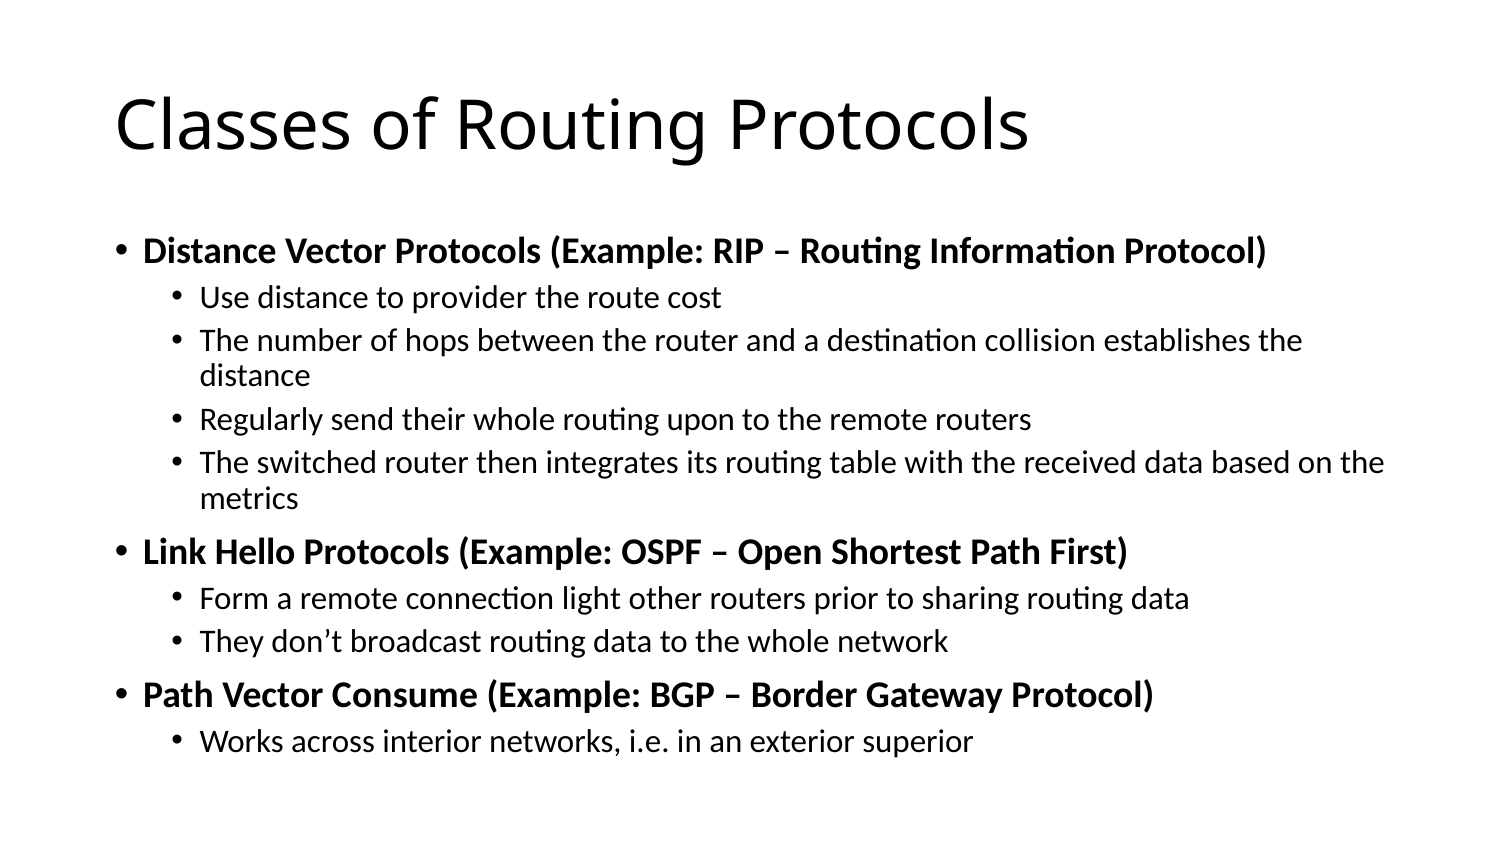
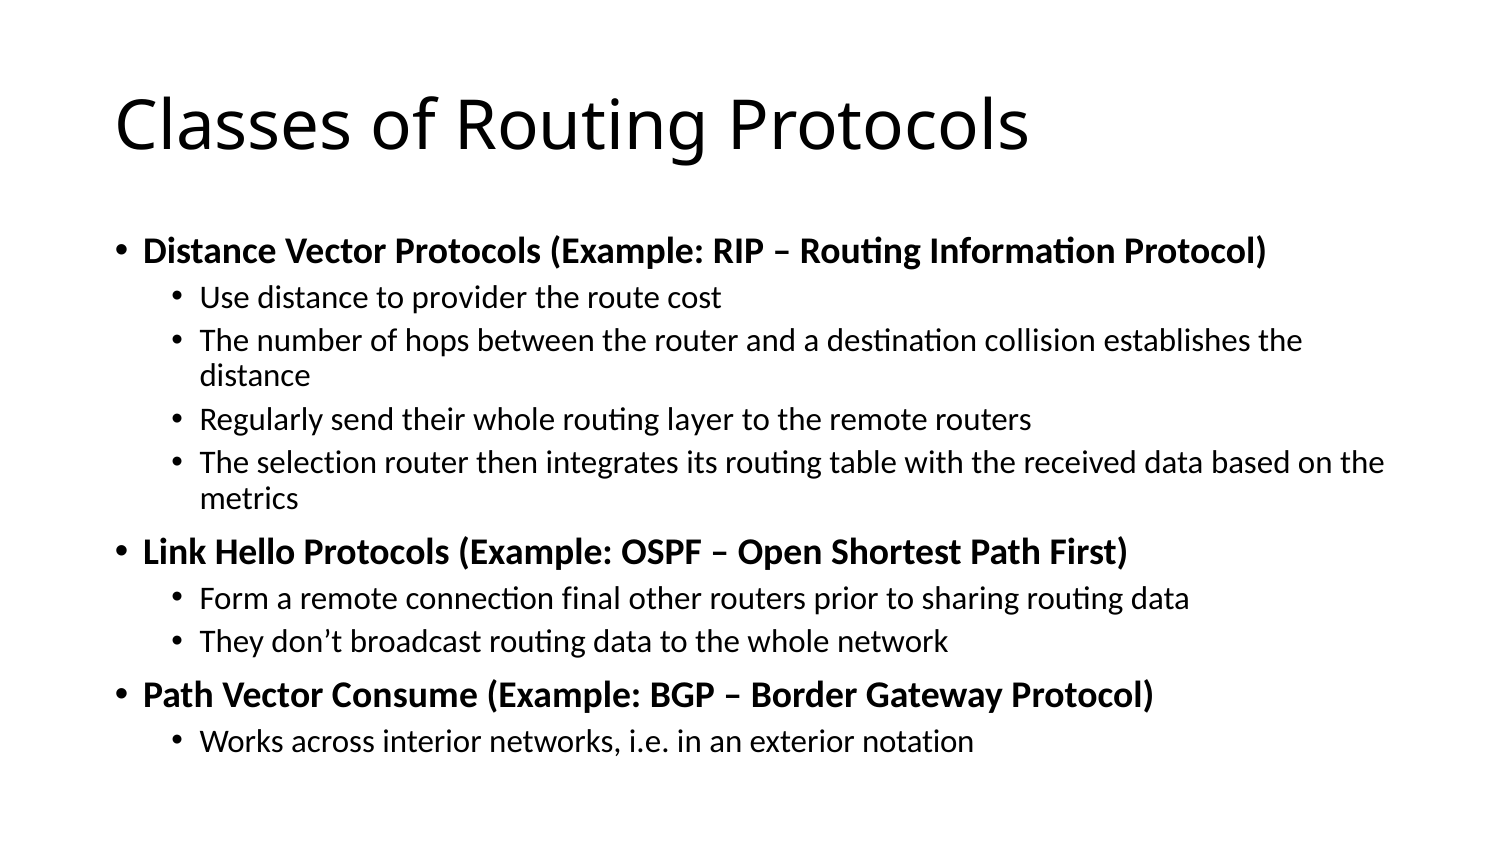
upon: upon -> layer
switched: switched -> selection
light: light -> final
superior: superior -> notation
